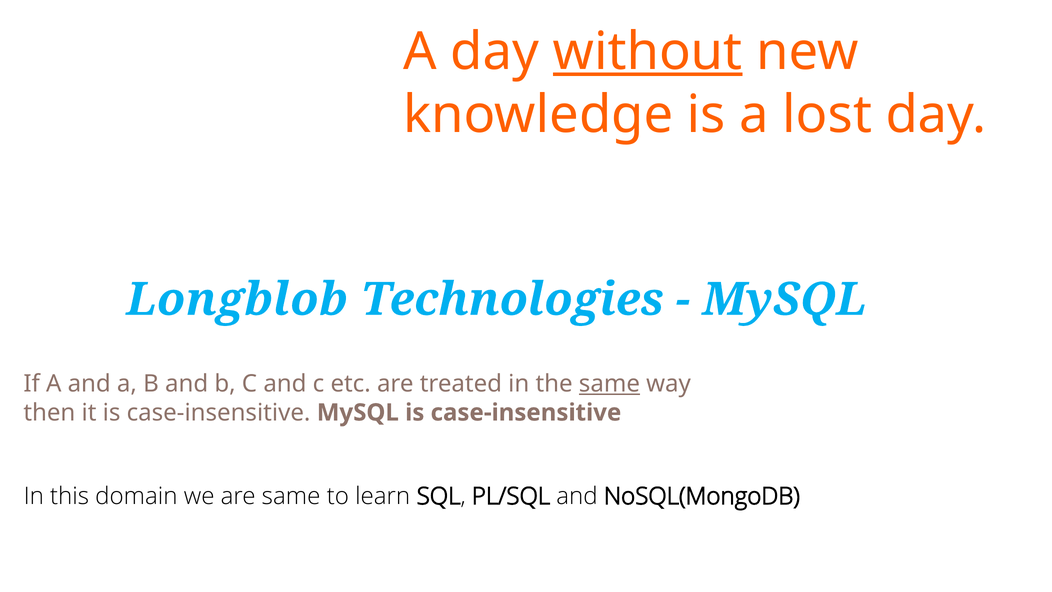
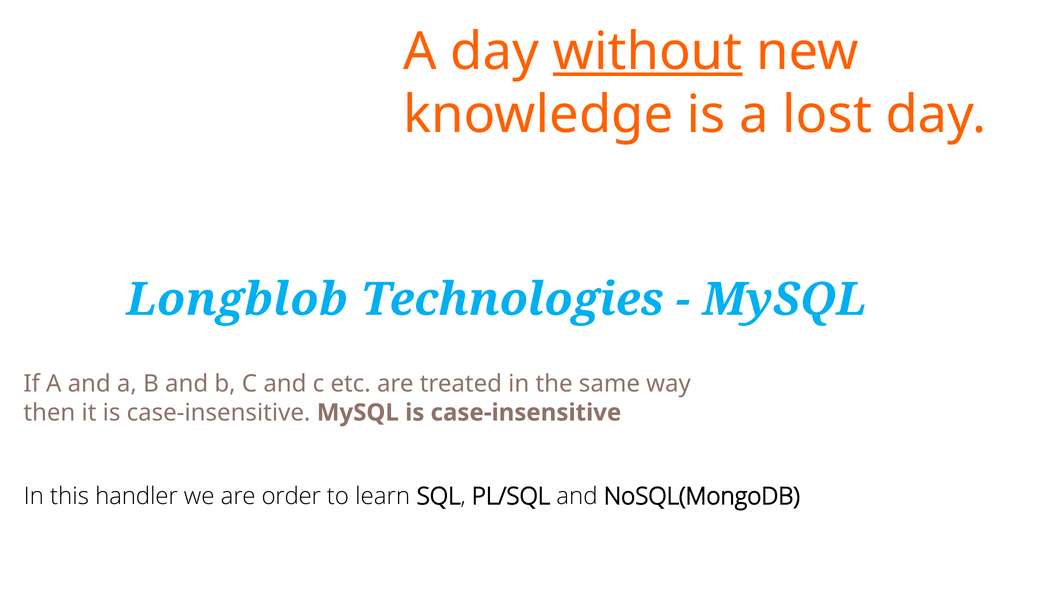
same at (609, 384) underline: present -> none
domain: domain -> handler
are same: same -> order
